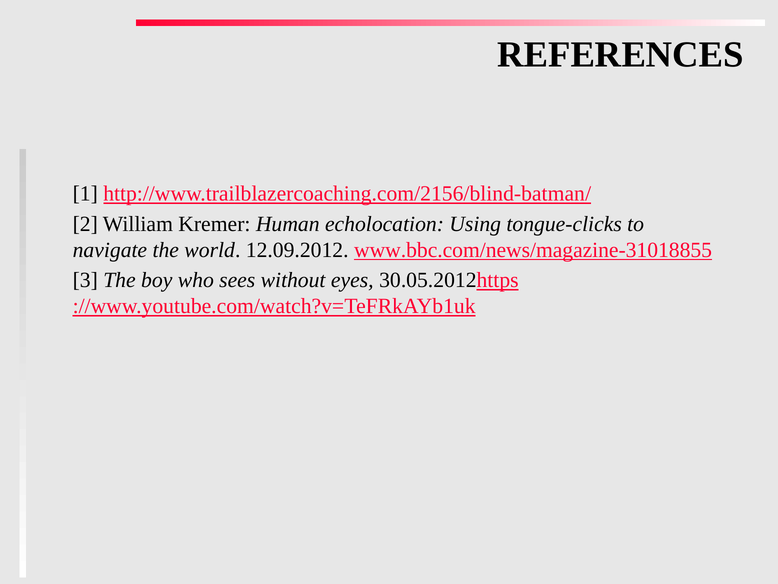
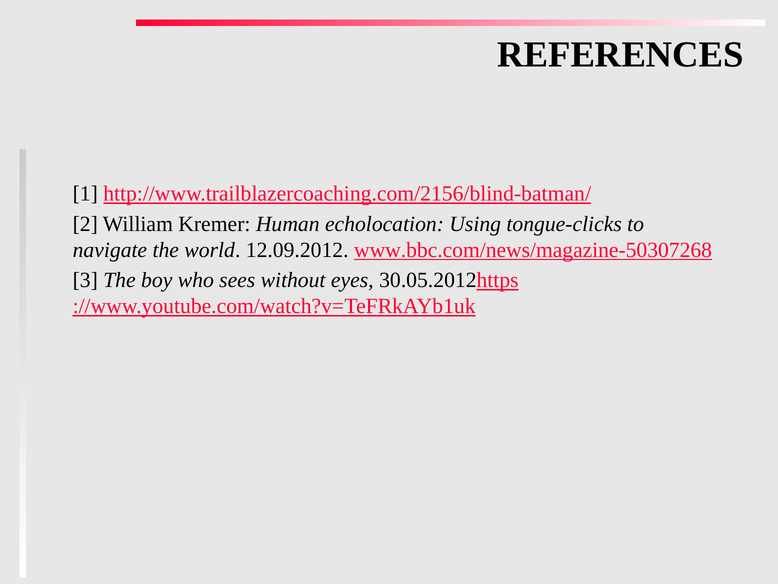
www.bbc.com/news/magazine-31018855: www.bbc.com/news/magazine-31018855 -> www.bbc.com/news/magazine-50307268
